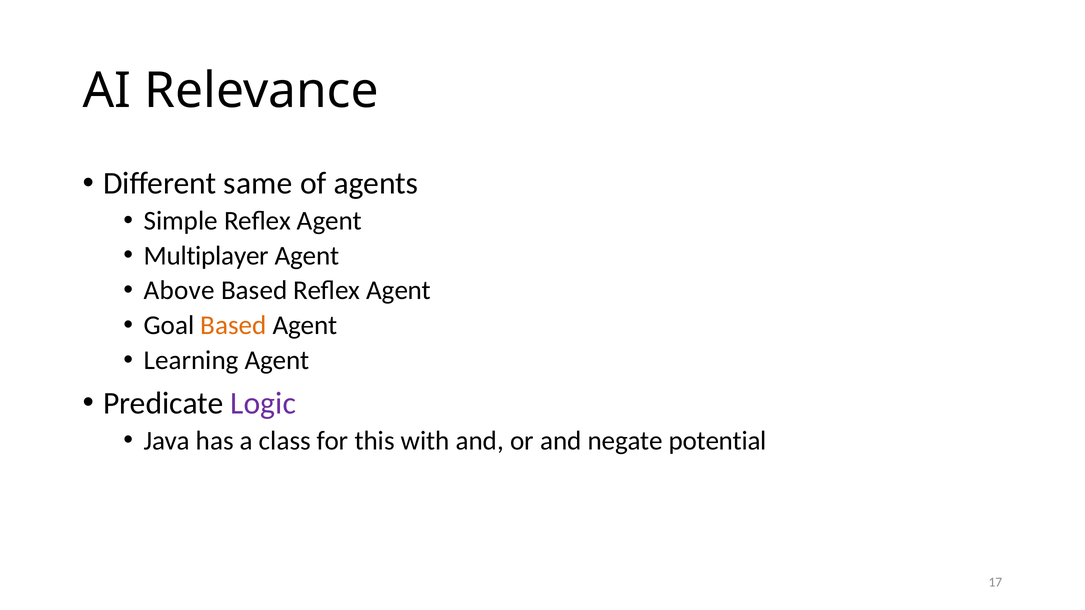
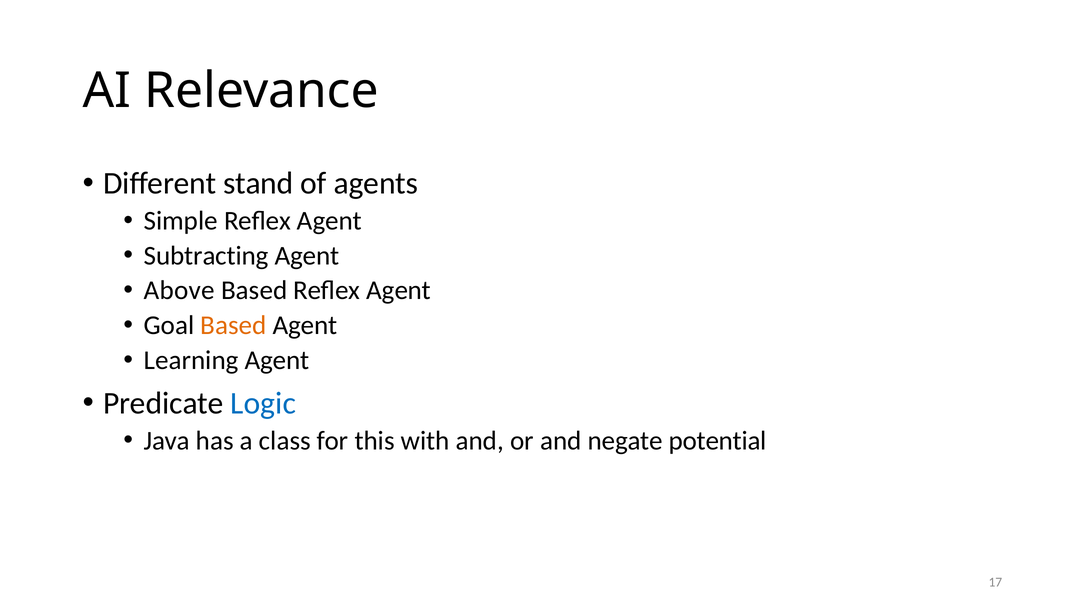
same: same -> stand
Multiplayer: Multiplayer -> Subtracting
Logic colour: purple -> blue
